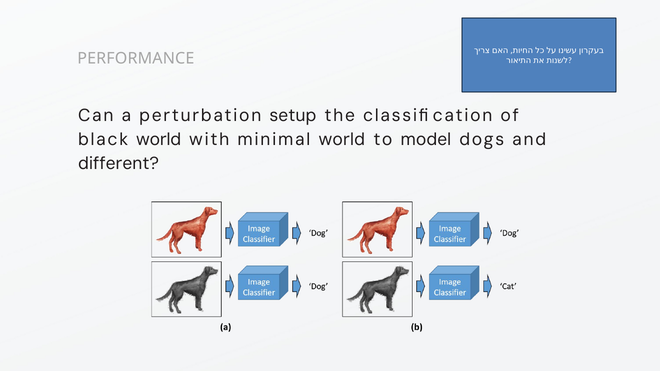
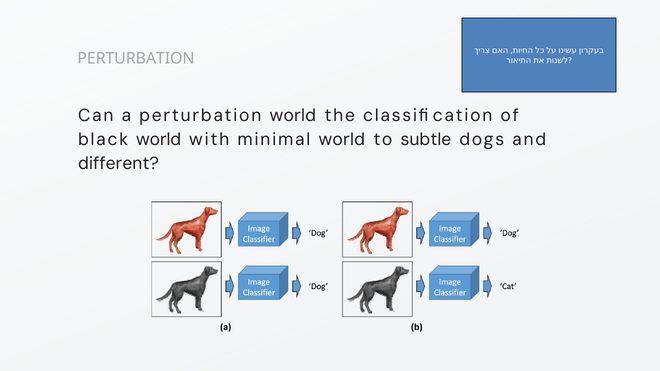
PERFORMANCE at (136, 58): PERFORMANCE -> PERTURBATION
perturbation setup: setup -> world
model: model -> subtle
